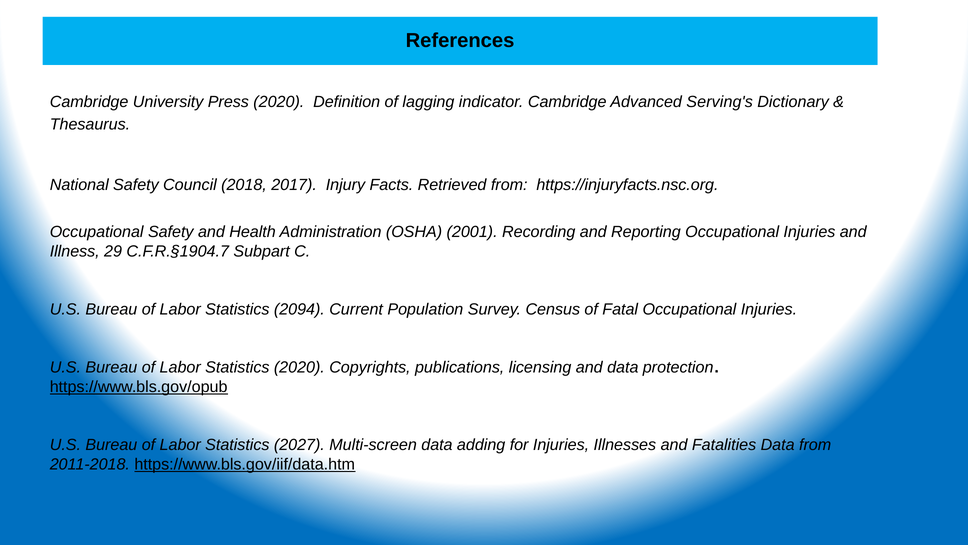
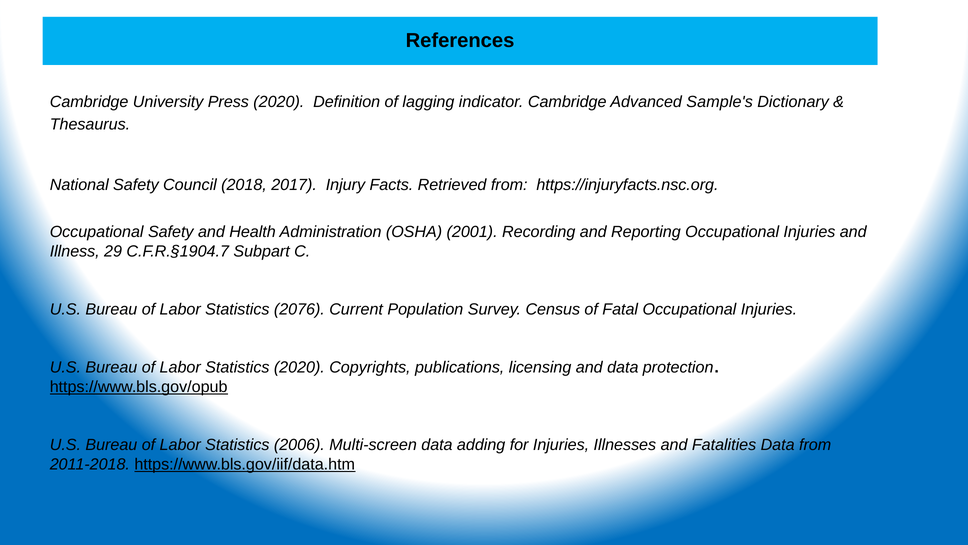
Serving's: Serving's -> Sample's
2094: 2094 -> 2076
2027: 2027 -> 2006
